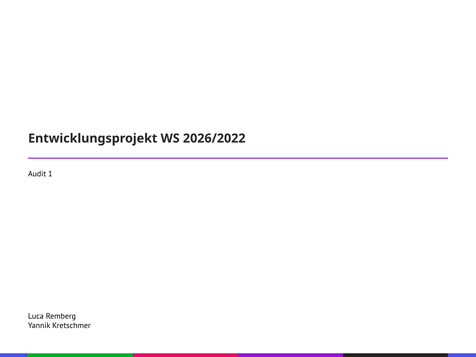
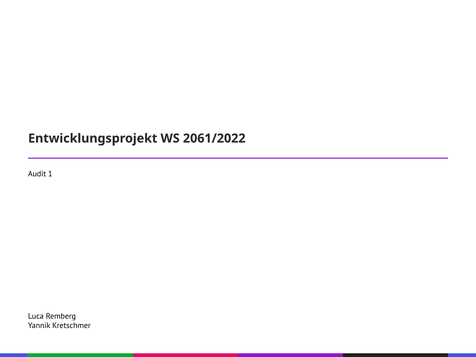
2026/2022: 2026/2022 -> 2061/2022
